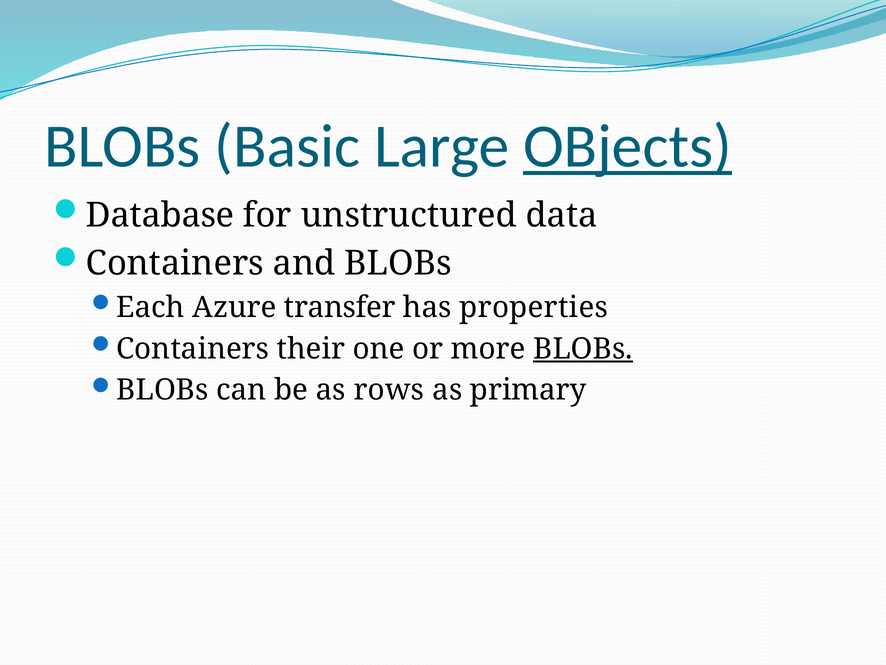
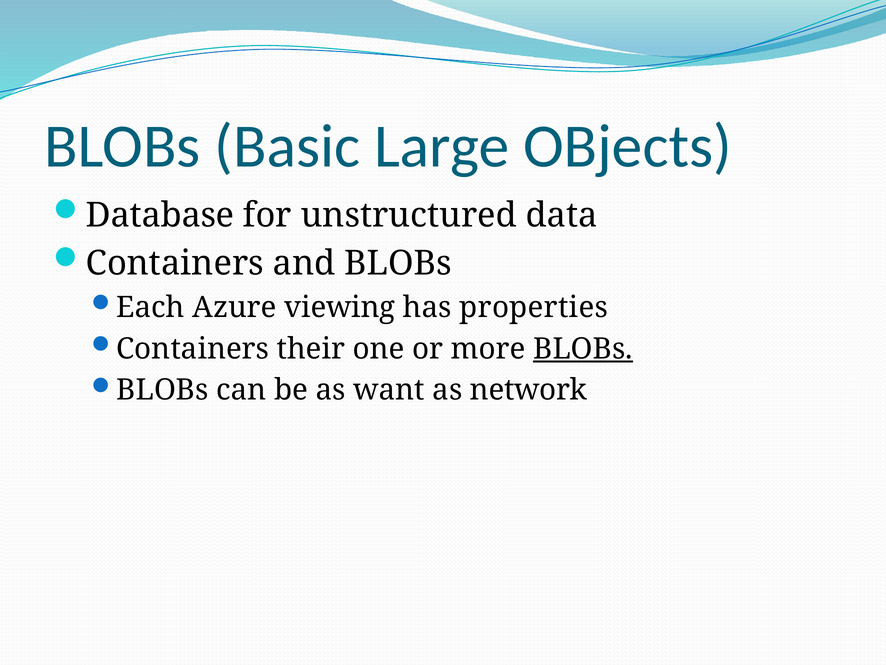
OBjects underline: present -> none
transfer: transfer -> viewing
rows: rows -> want
primary: primary -> network
